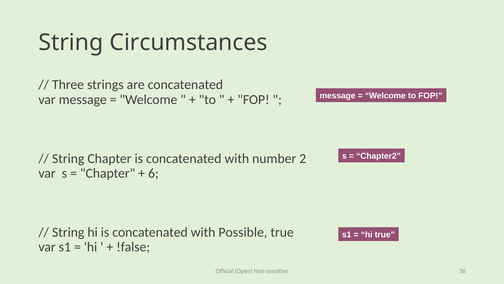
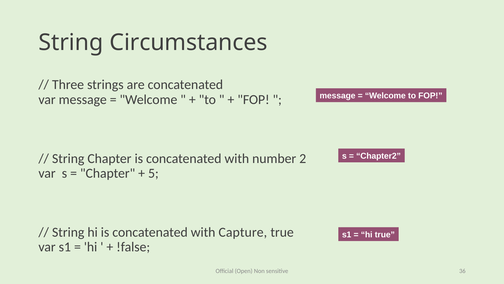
6: 6 -> 5
Possible: Possible -> Capture
